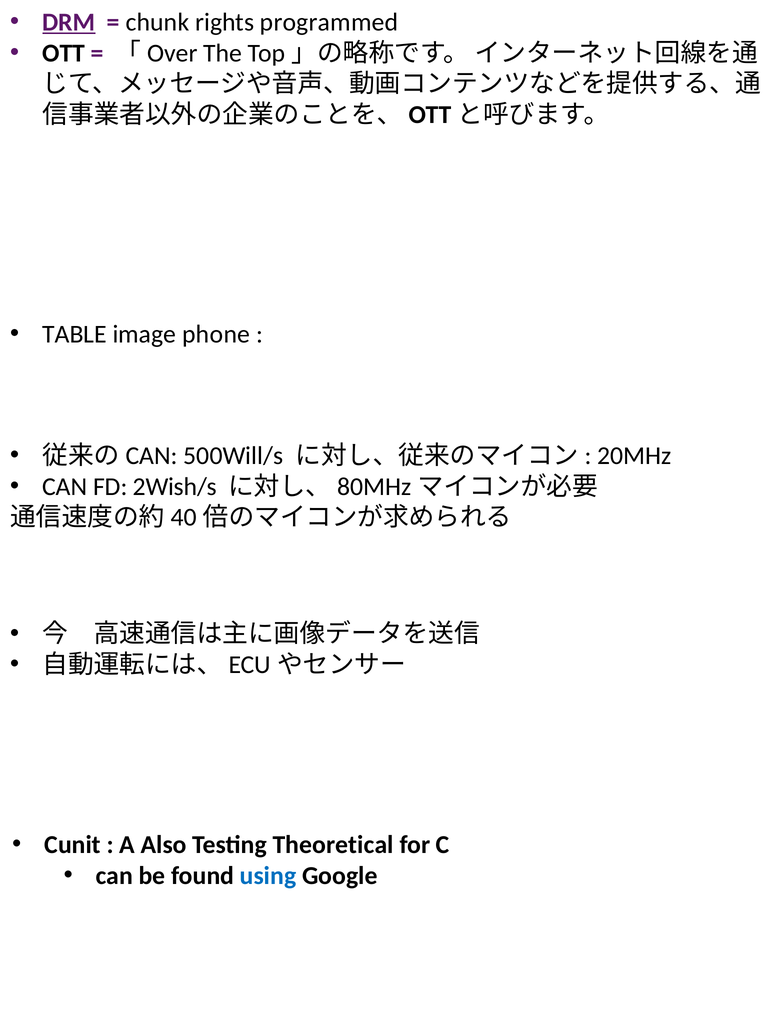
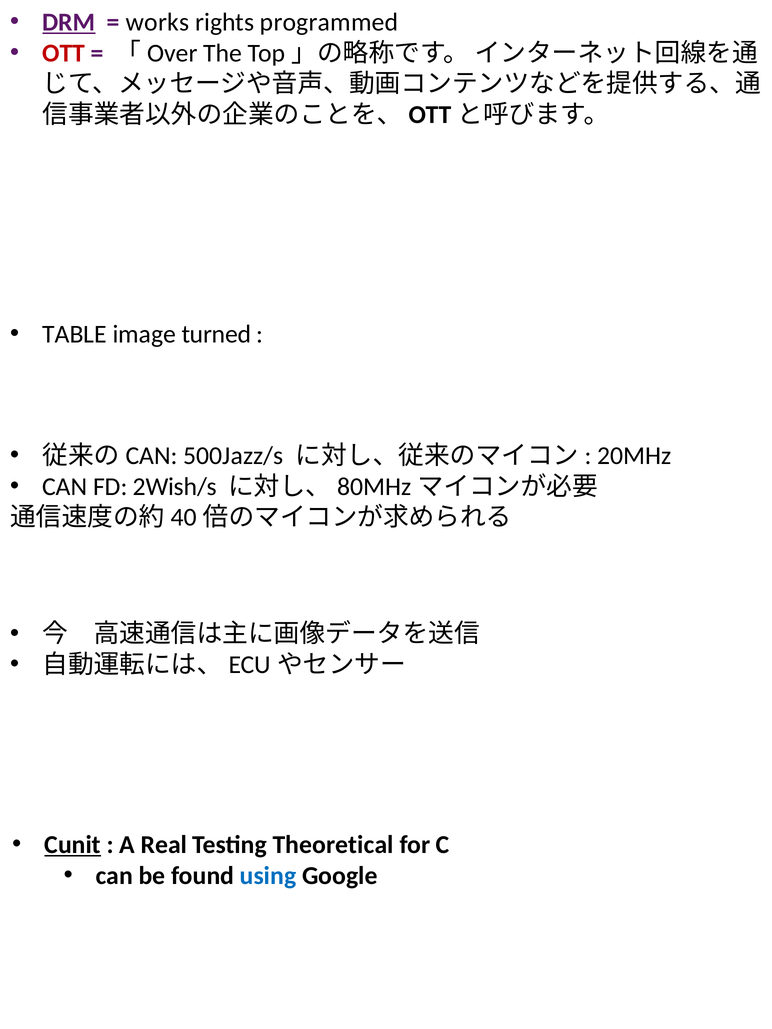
chunk: chunk -> works
OTT colour: black -> red
phone: phone -> turned
500Will/s: 500Will/s -> 500Jazz/s
Cunit underline: none -> present
Also: Also -> Real
